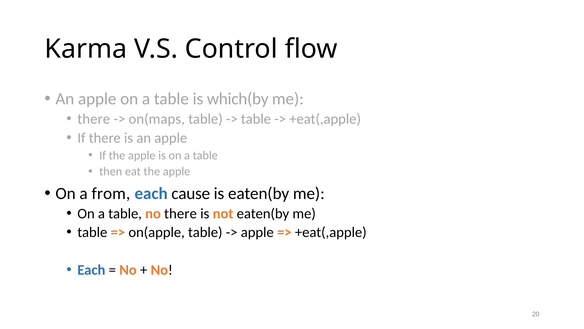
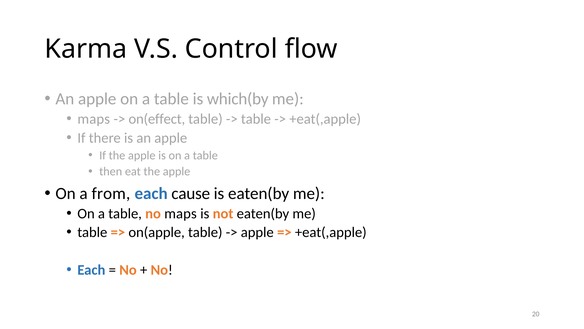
there at (94, 119): there -> maps
on(maps: on(maps -> on(effect
no there: there -> maps
